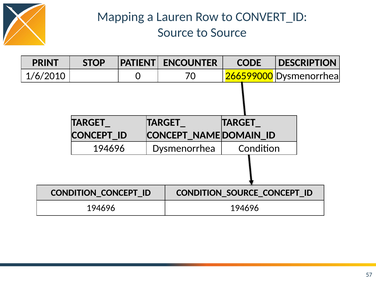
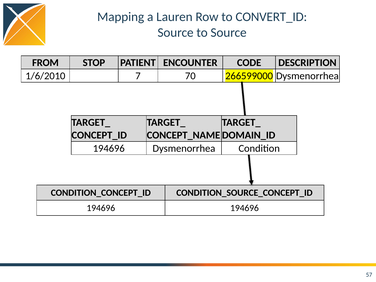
PRINT: PRINT -> FROM
0: 0 -> 7
